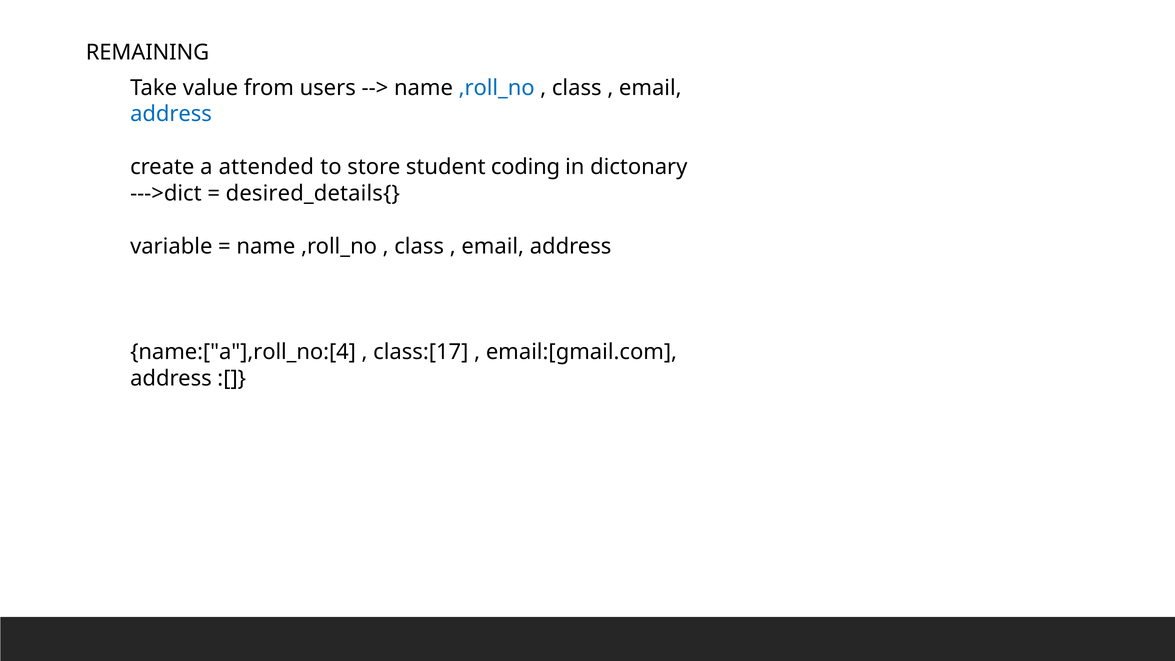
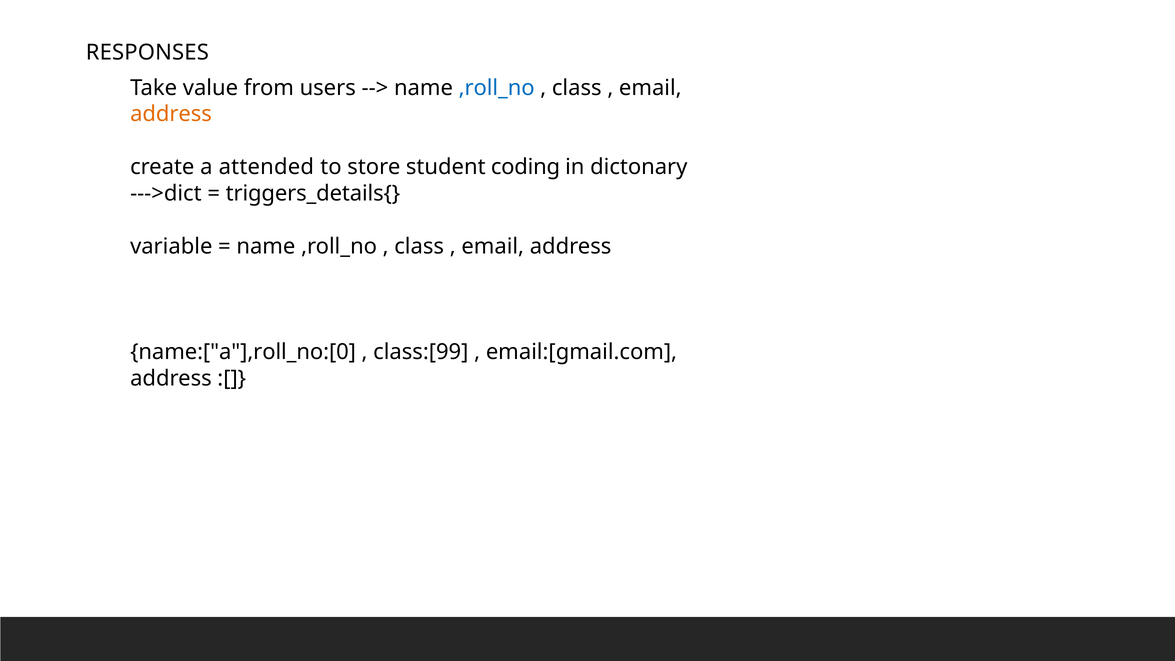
REMAINING: REMAINING -> RESPONSES
address at (171, 114) colour: blue -> orange
desired_details{: desired_details{ -> triggers_details{
name:["a"],roll_no:[4: name:["a"],roll_no:[4 -> name:["a"],roll_no:[0
class:[17: class:[17 -> class:[99
